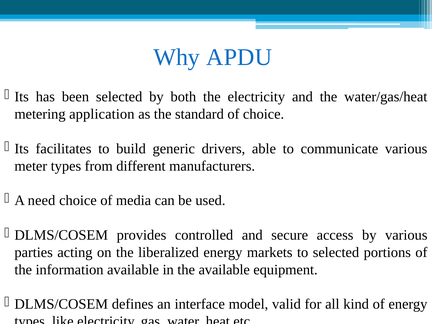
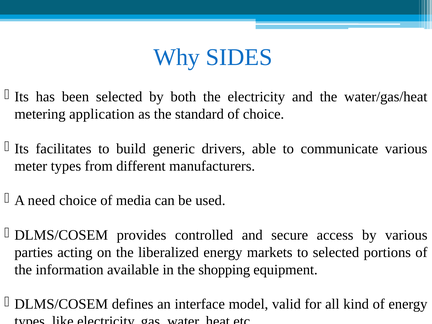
APDU: APDU -> SIDES
the available: available -> shopping
